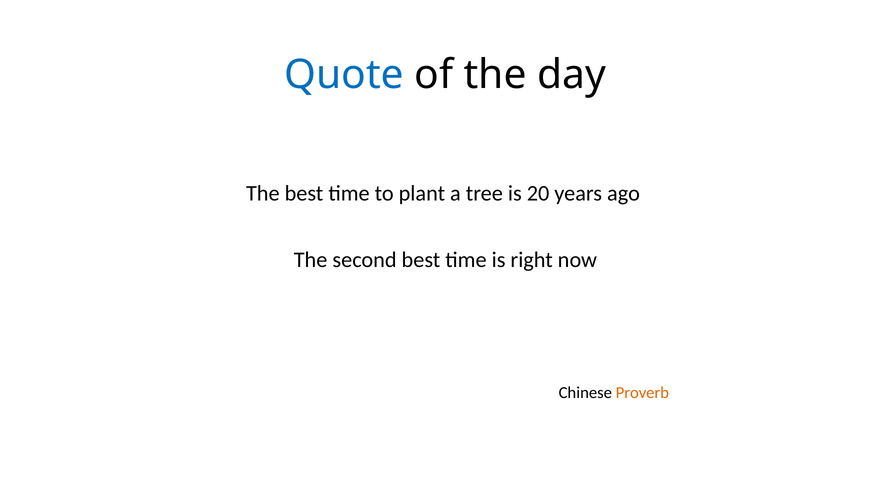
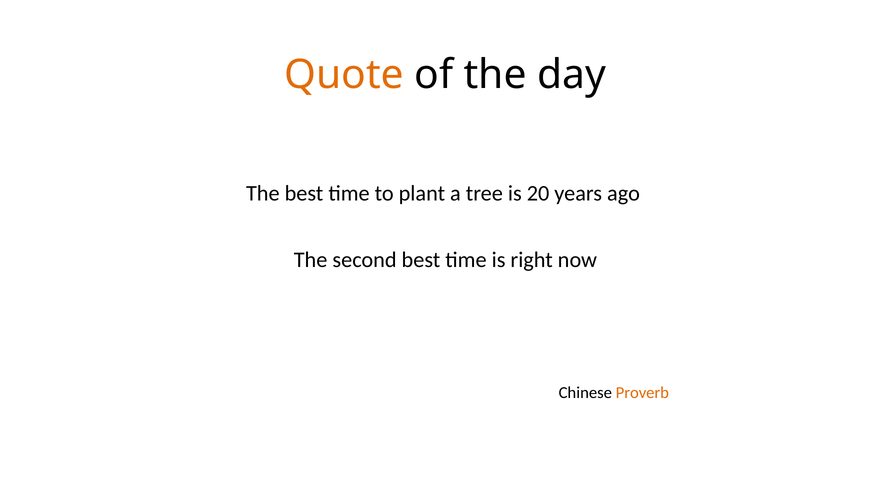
Quote colour: blue -> orange
